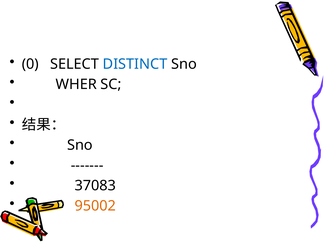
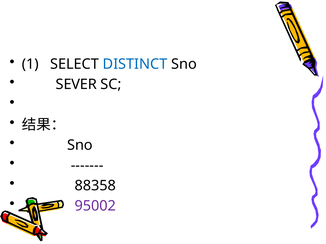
0: 0 -> 1
WHER: WHER -> SEVER
37083: 37083 -> 88358
95002 colour: orange -> purple
